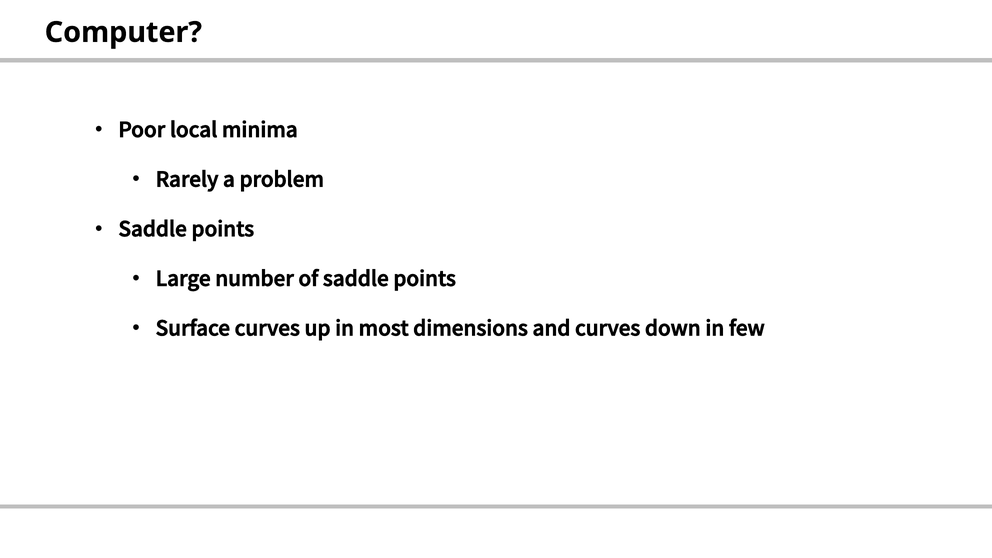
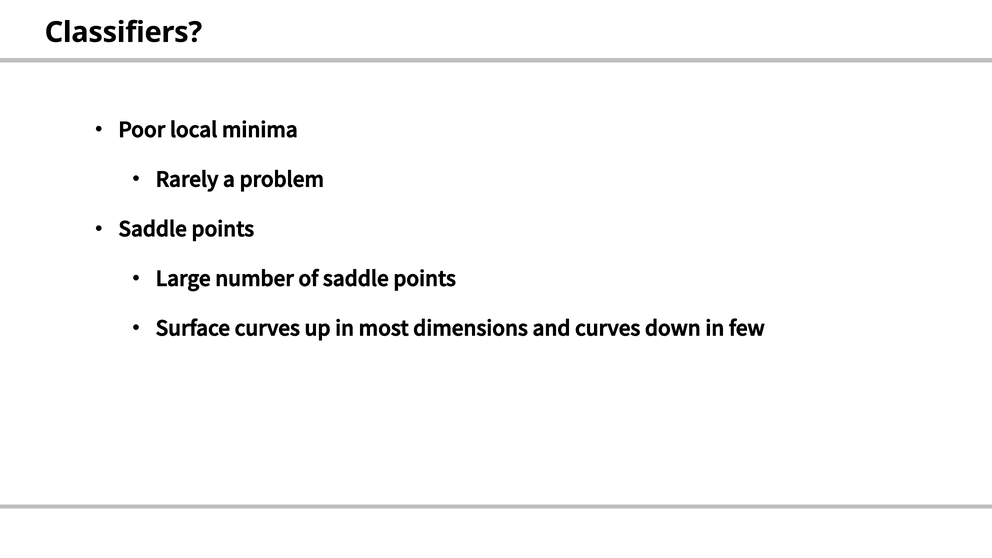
Computer: Computer -> Classifiers
